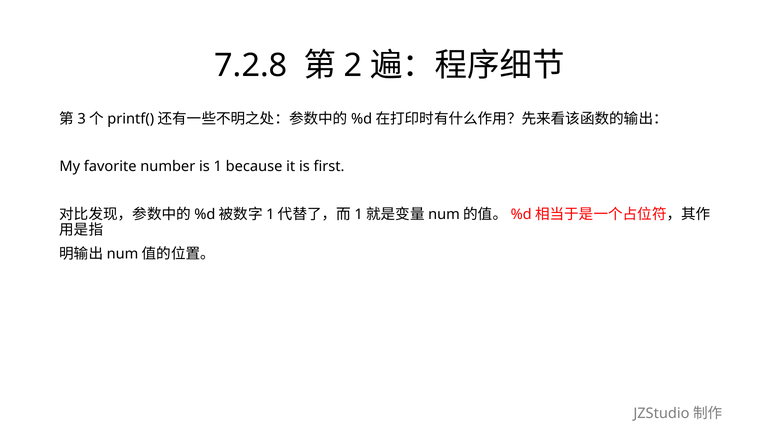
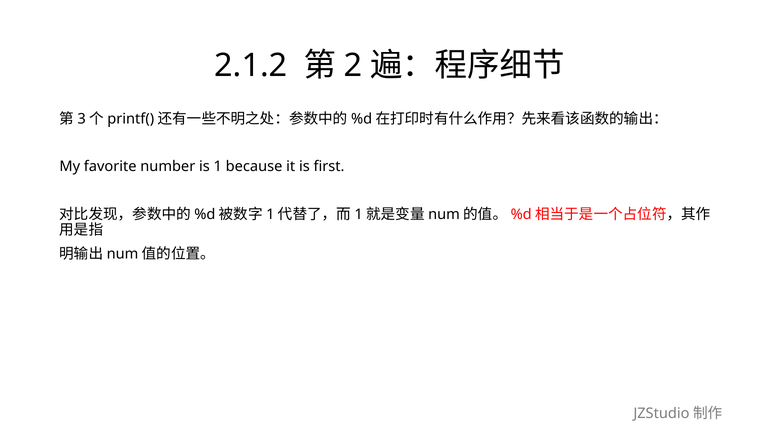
7.2.8: 7.2.8 -> 2.1.2
